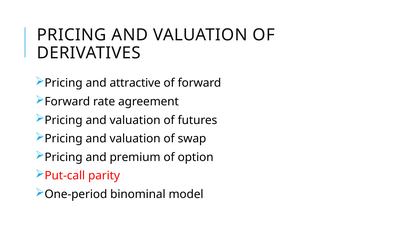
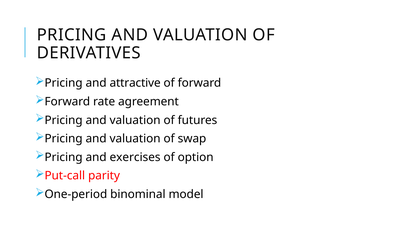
premium: premium -> exercises
